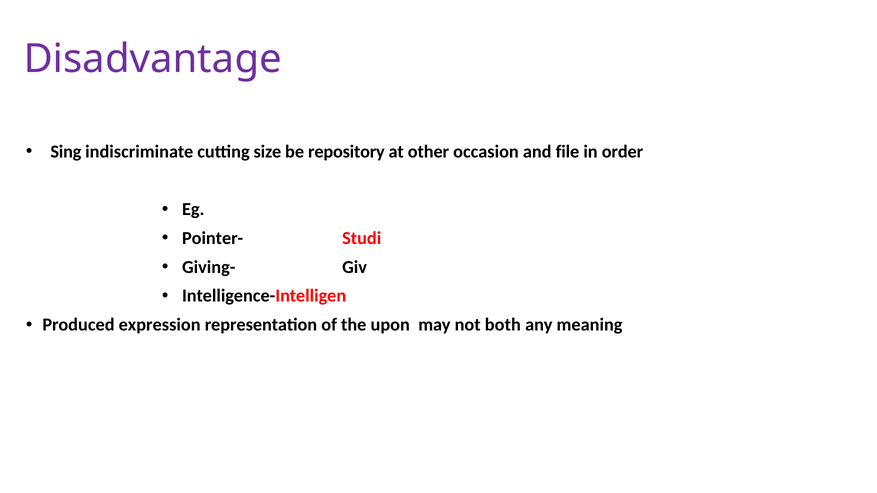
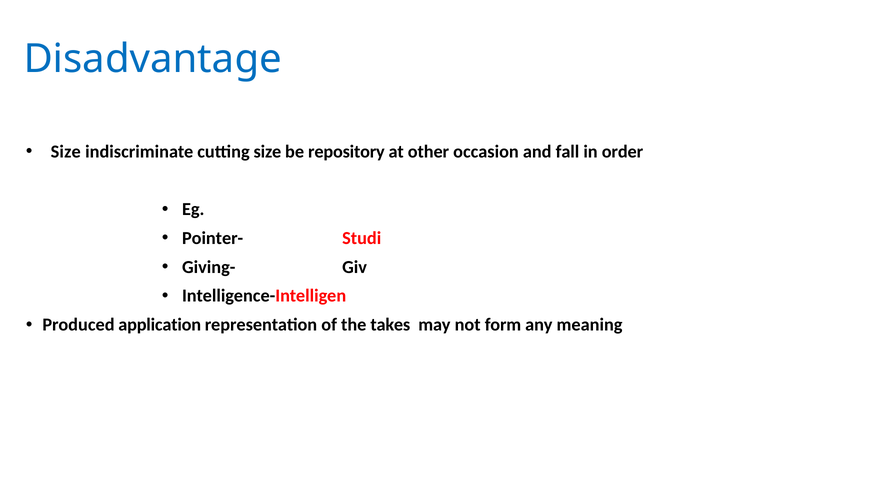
Disadvantage colour: purple -> blue
Sing at (66, 152): Sing -> Size
file: file -> fall
expression: expression -> application
upon: upon -> takes
both: both -> form
